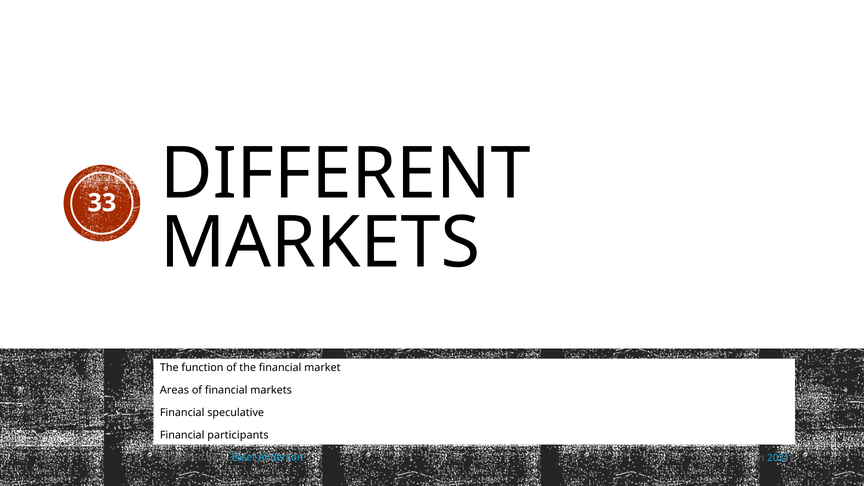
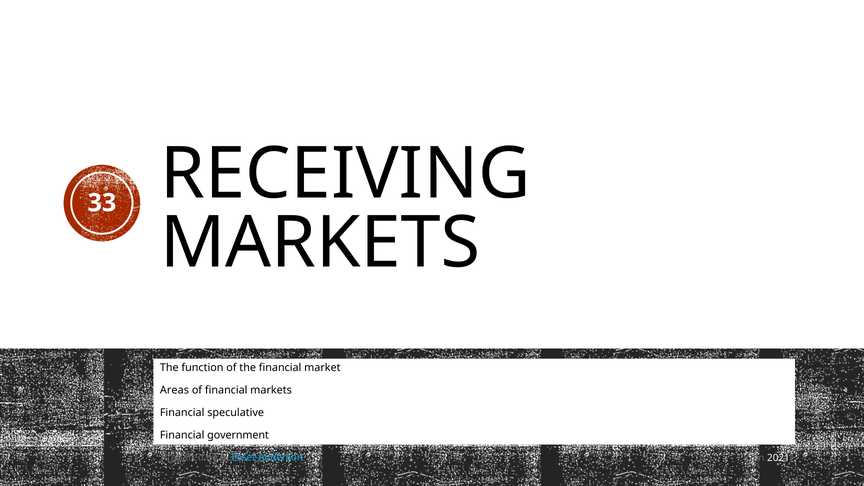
DIFFERENT: DIFFERENT -> RECEIVING
participants: participants -> government
2021 colour: light blue -> white
